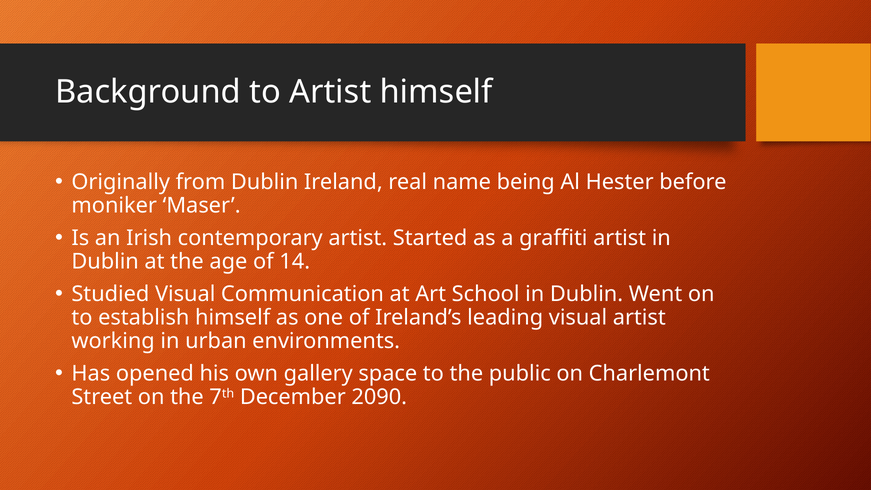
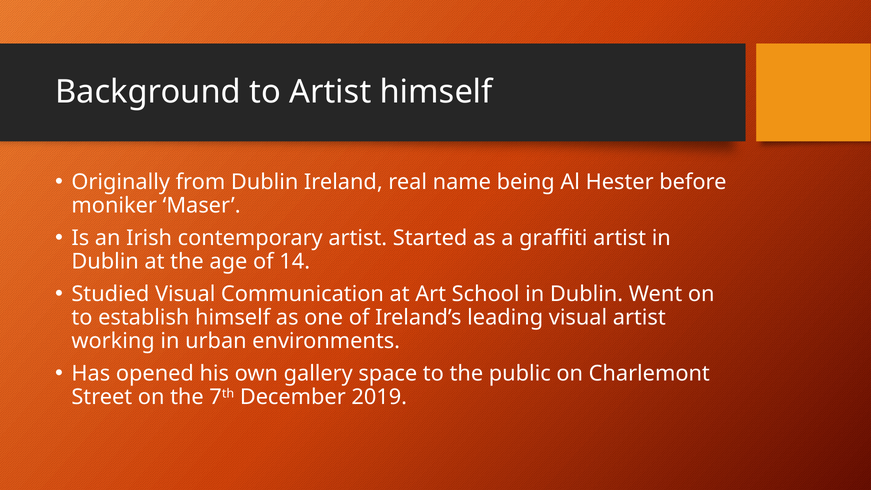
2090: 2090 -> 2019
